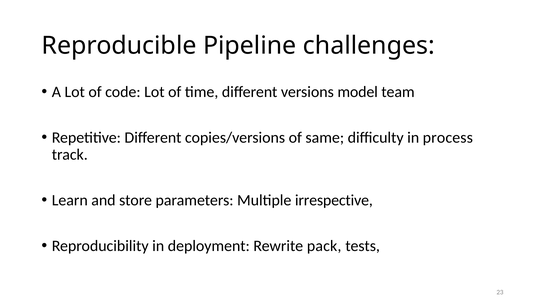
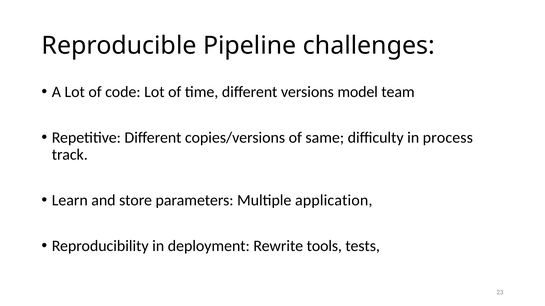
irrespective: irrespective -> application
pack: pack -> tools
